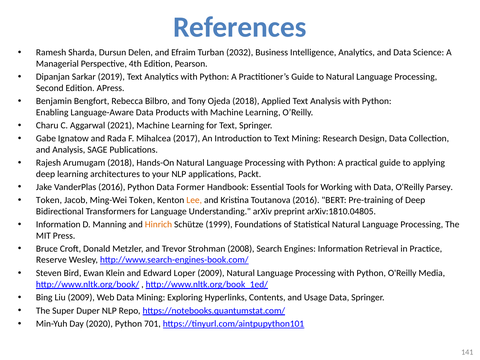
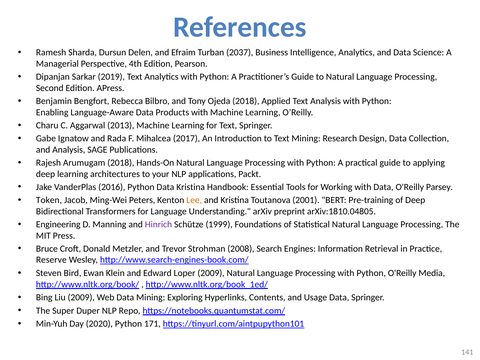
2032: 2032 -> 2037
2021: 2021 -> 2013
Data Former: Former -> Kristina
Ming-Wei Token: Token -> Peters
Toutanova 2016: 2016 -> 2001
Information at (58, 224): Information -> Engineering
Hinrich colour: orange -> purple
701: 701 -> 171
